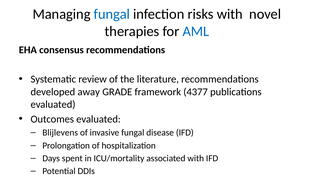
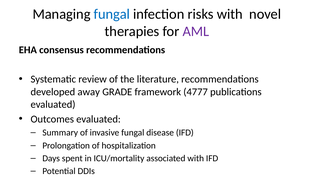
AML colour: blue -> purple
4377: 4377 -> 4777
Blijlevens: Blijlevens -> Summary
